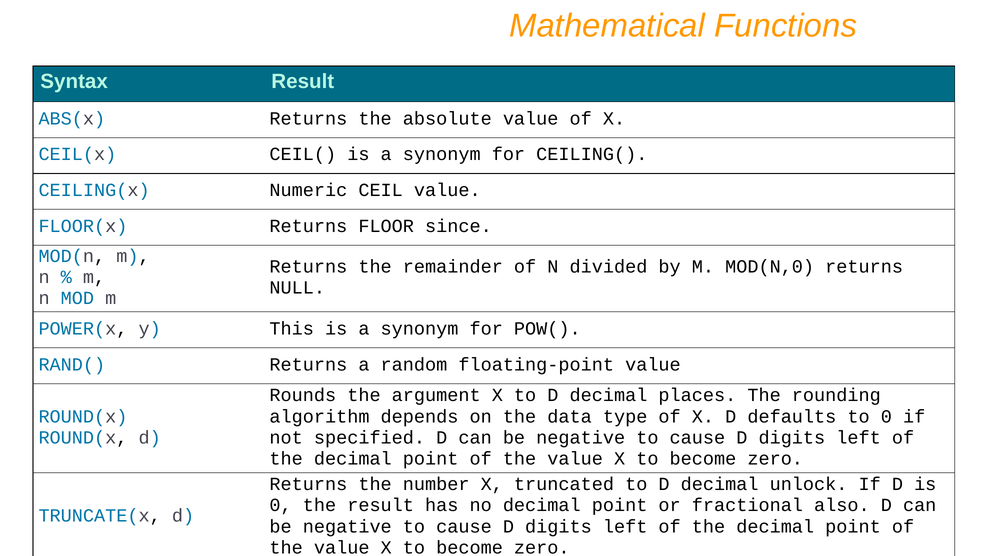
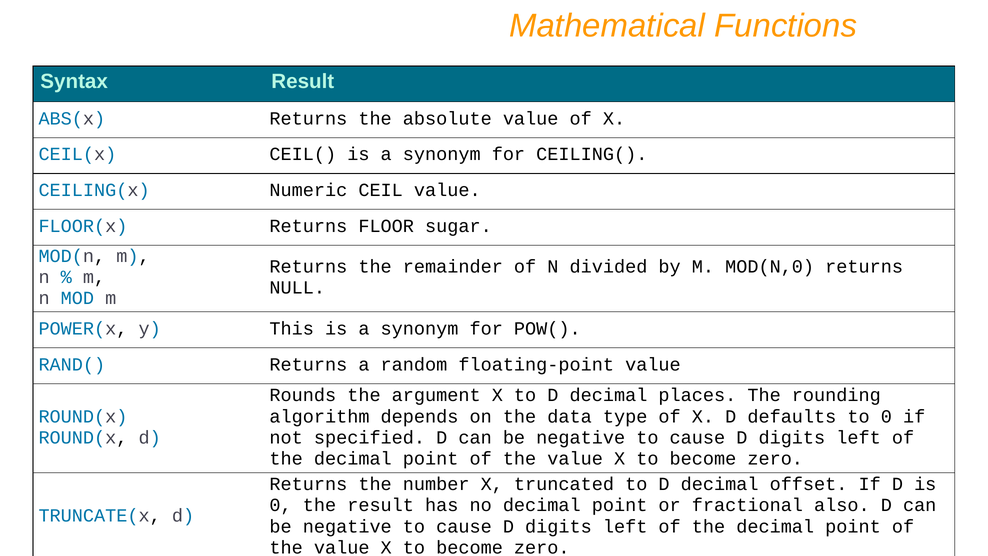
since: since -> sugar
unlock: unlock -> offset
